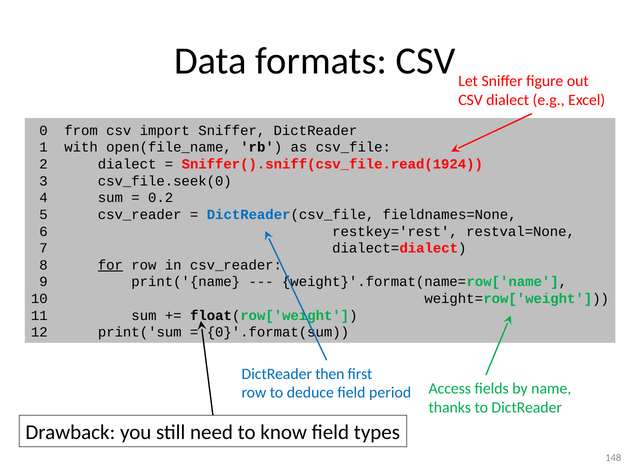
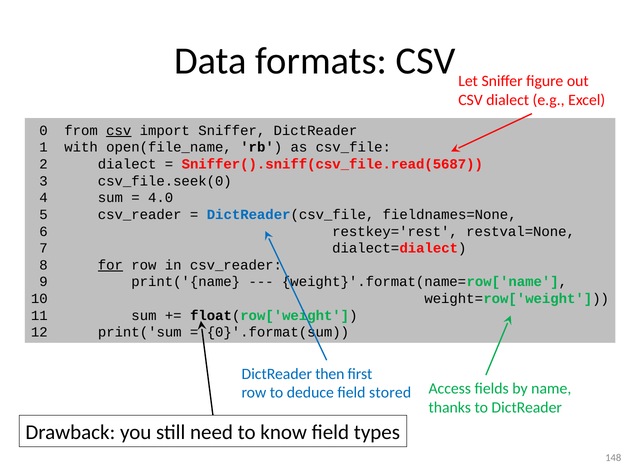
csv at (119, 130) underline: none -> present
Sniffer().sniff(csv_file.read(1924: Sniffer().sniff(csv_file.read(1924 -> Sniffer().sniff(csv_file.read(5687
0.2: 0.2 -> 4.0
period: period -> stored
